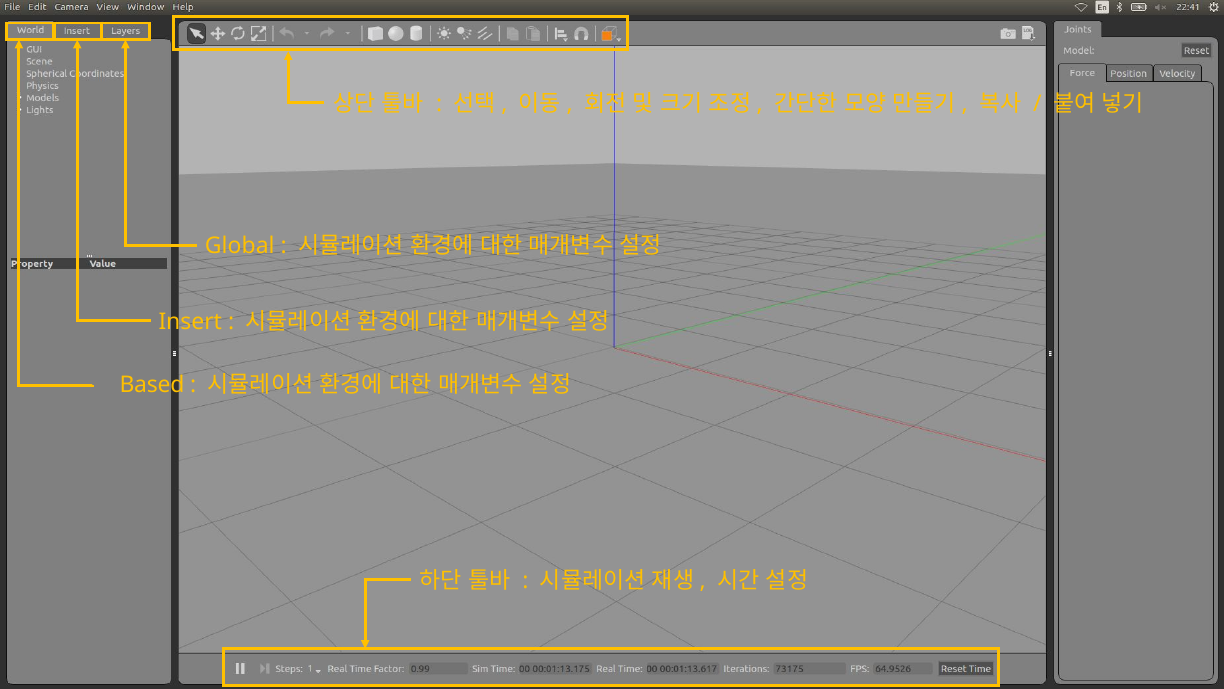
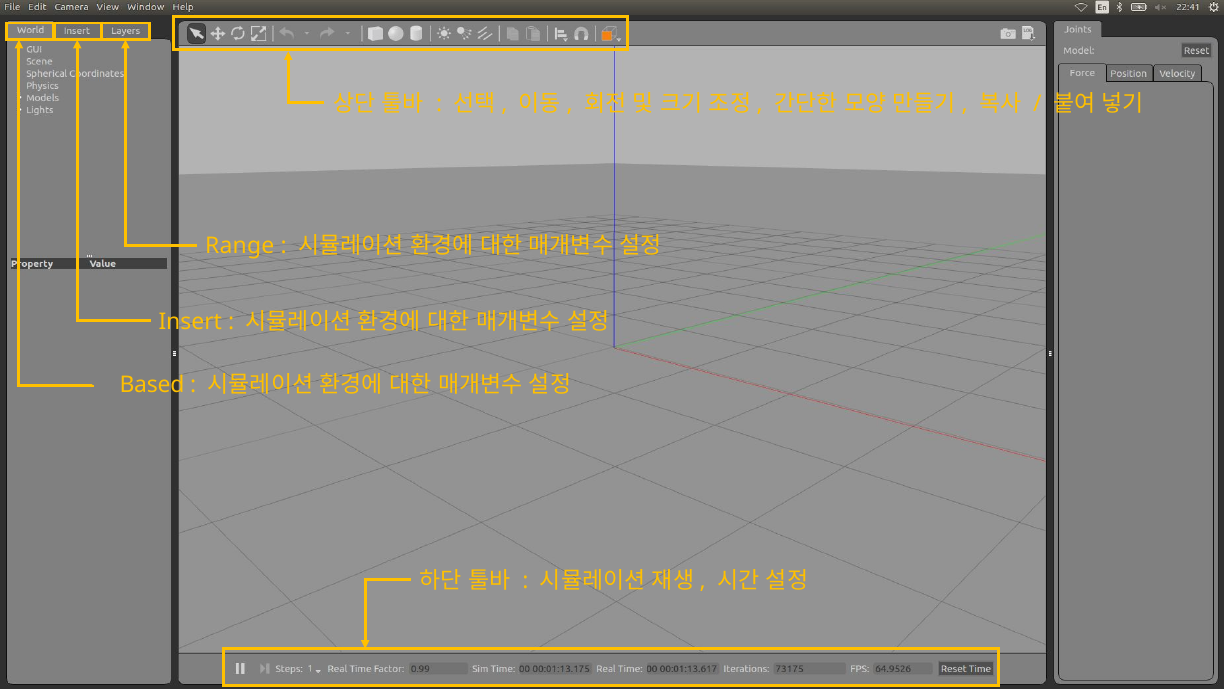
Global: Global -> Range
